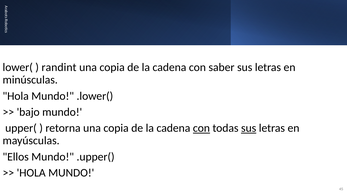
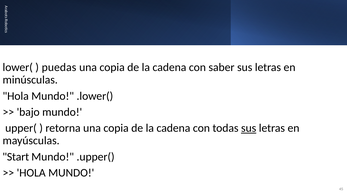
randint: randint -> puedas
con at (201, 128) underline: present -> none
Ellos: Ellos -> Start
